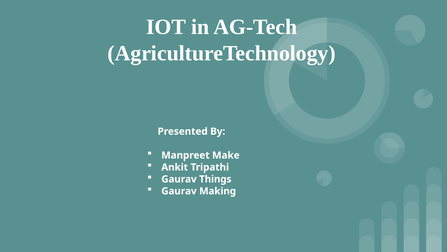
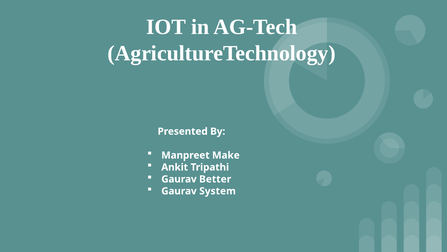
Things: Things -> Better
Making: Making -> System
